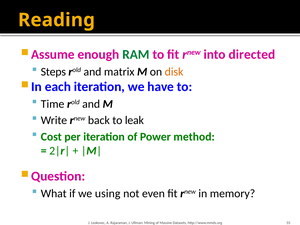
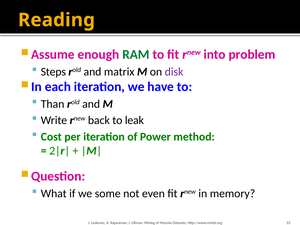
directed: directed -> problem
disk colour: orange -> purple
Time: Time -> Than
using: using -> some
